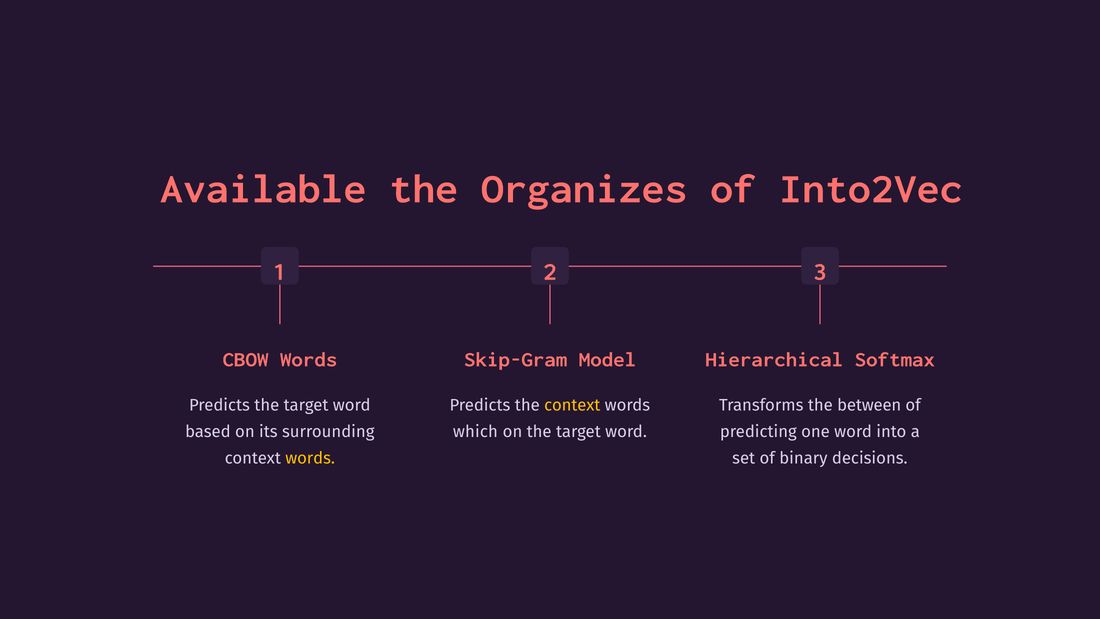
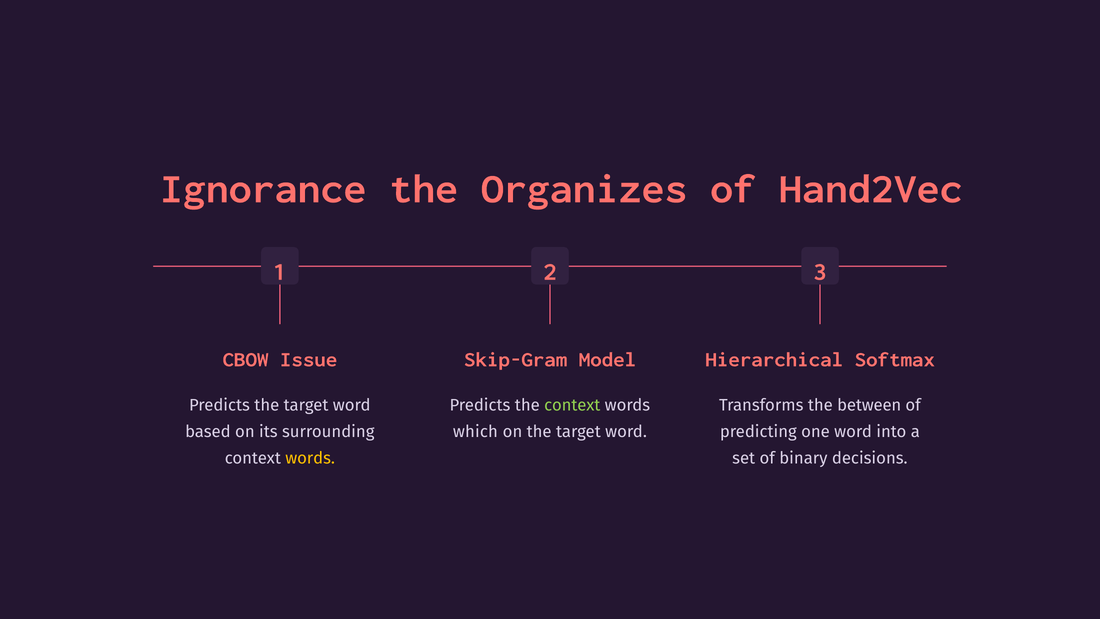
Available: Available -> Ignorance
Into2Vec: Into2Vec -> Hand2Vec
CBOW Words: Words -> Issue
context at (572, 405) colour: yellow -> light green
